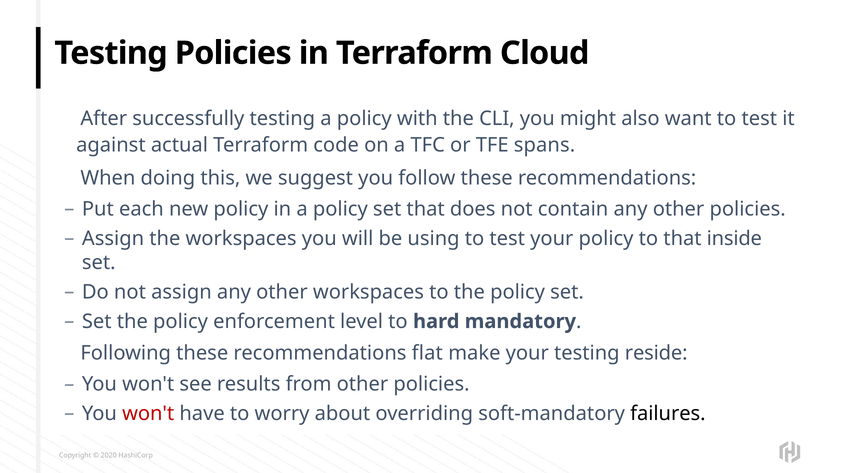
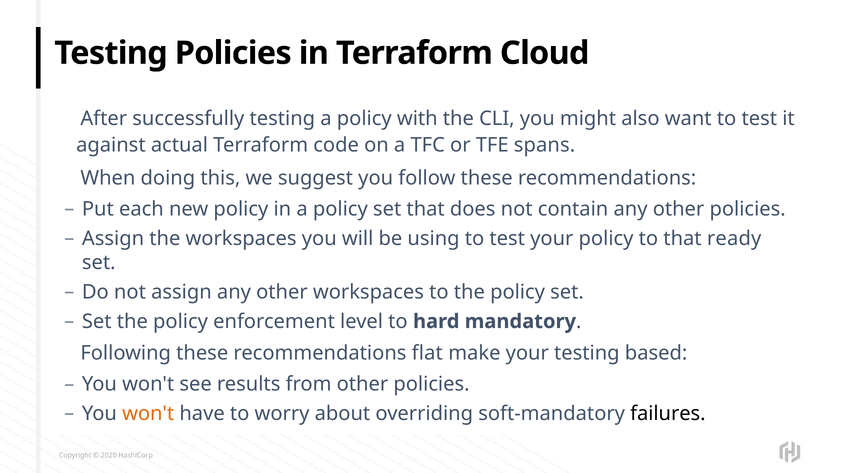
inside: inside -> ready
reside: reside -> based
won't at (148, 414) colour: red -> orange
